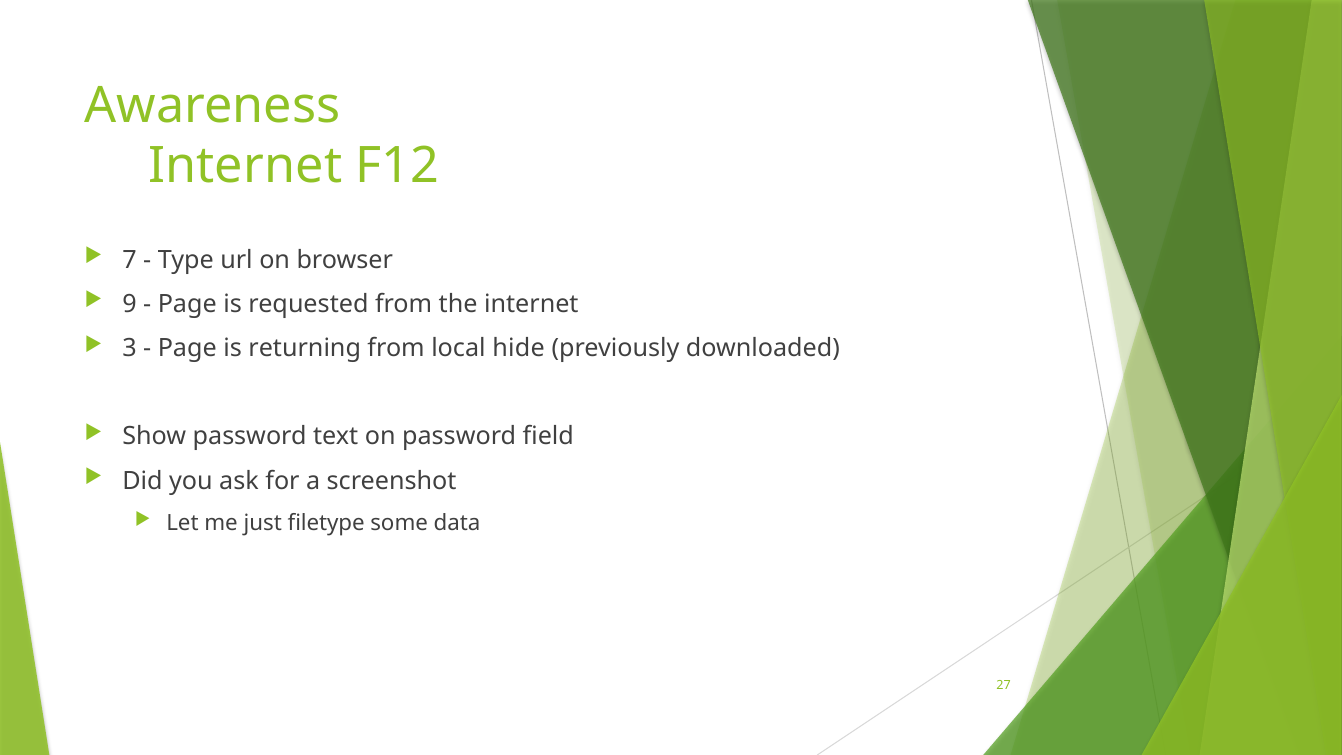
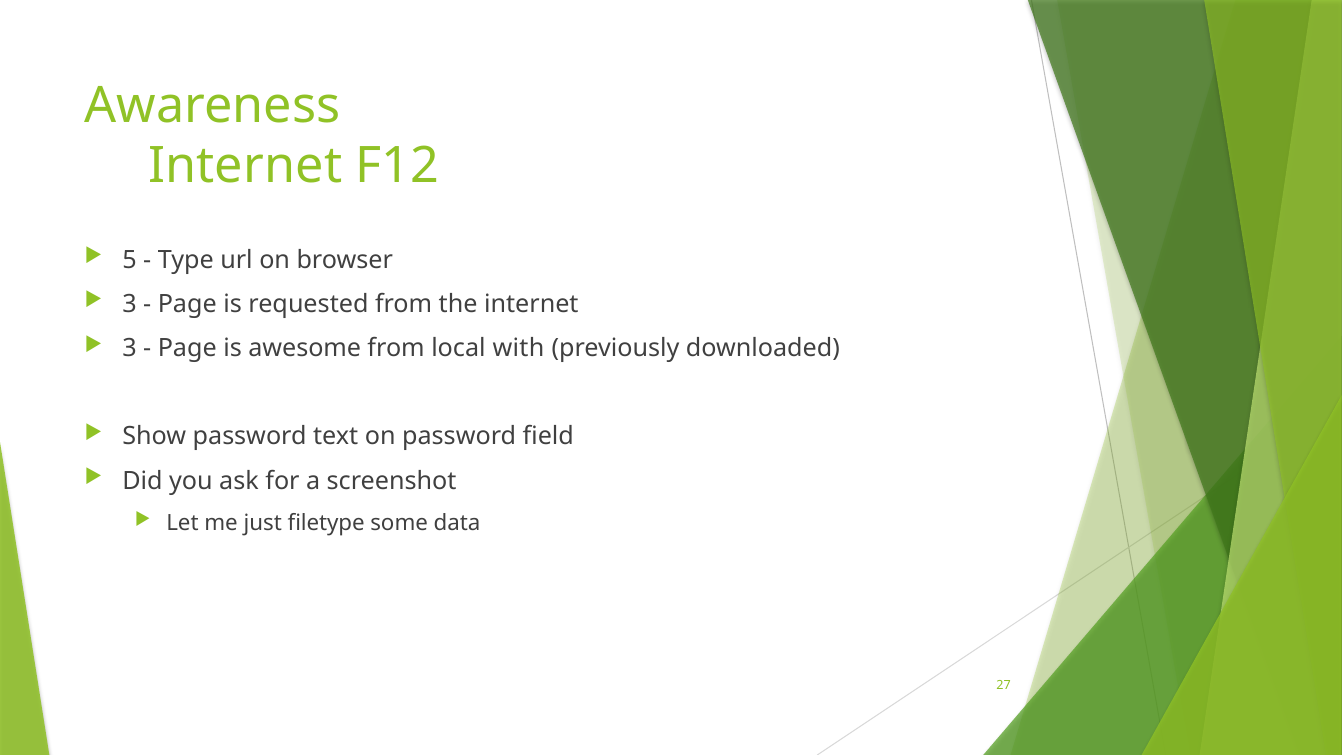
7: 7 -> 5
9 at (130, 304): 9 -> 3
returning: returning -> awesome
hide: hide -> with
